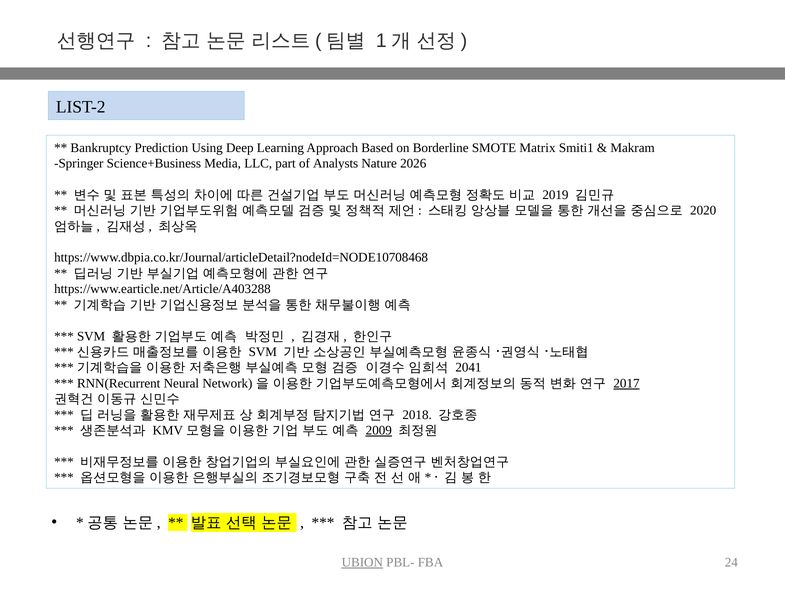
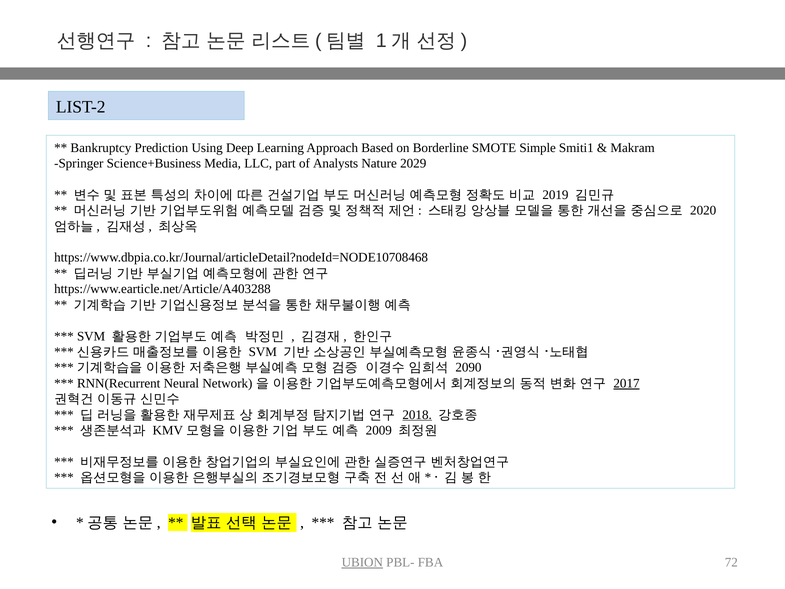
Matrix: Matrix -> Simple
2026: 2026 -> 2029
2041: 2041 -> 2090
2018 underline: none -> present
2009 underline: present -> none
24: 24 -> 72
